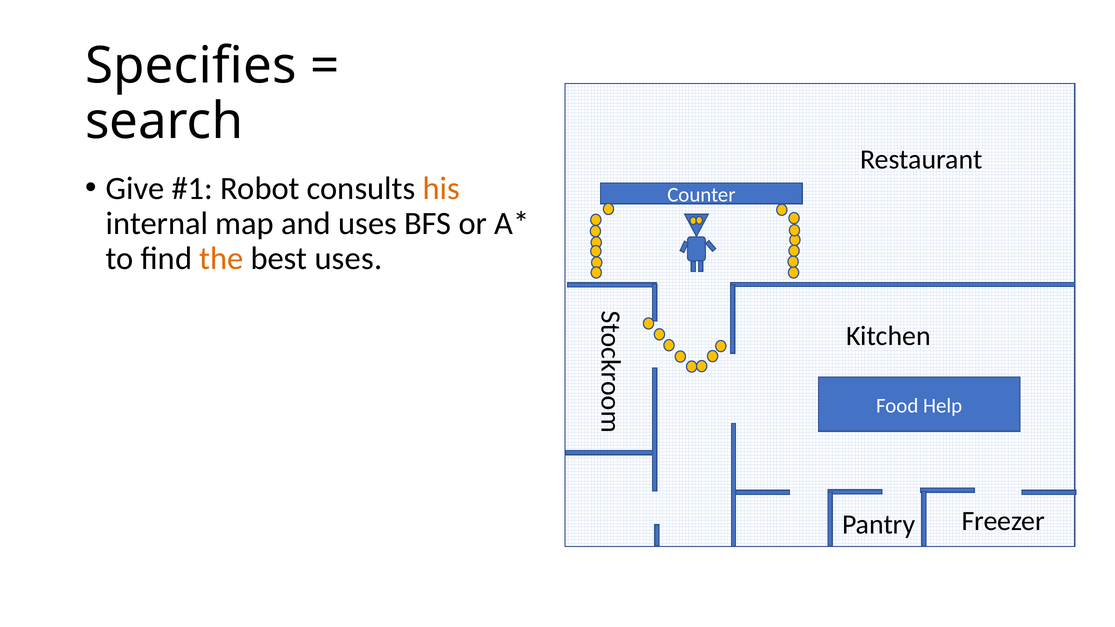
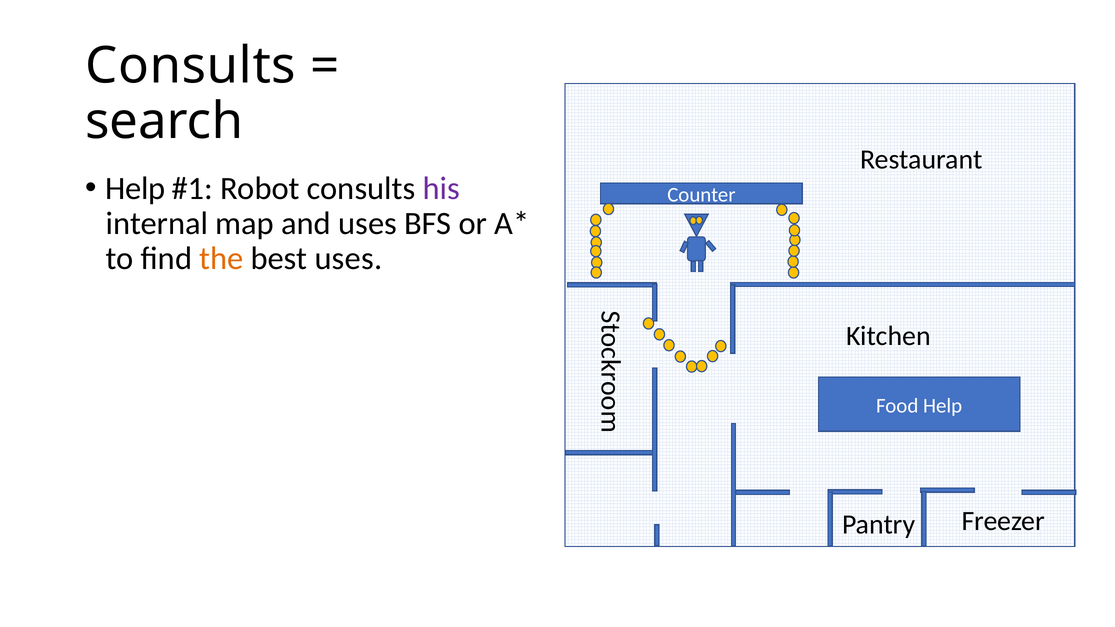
Specifies at (191, 66): Specifies -> Consults
Give at (135, 189): Give -> Help
his colour: orange -> purple
